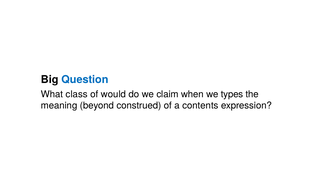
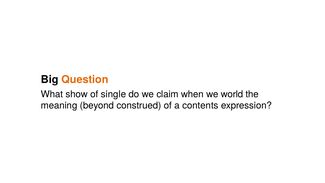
Question colour: blue -> orange
class: class -> show
would: would -> single
types: types -> world
